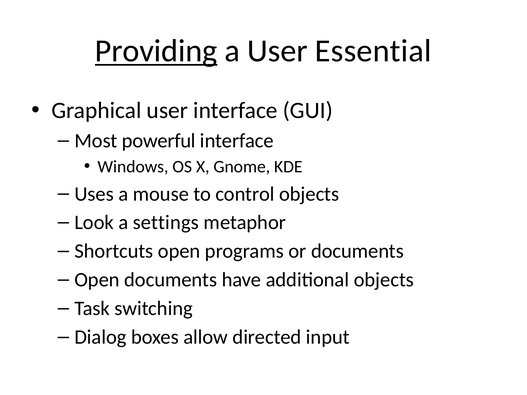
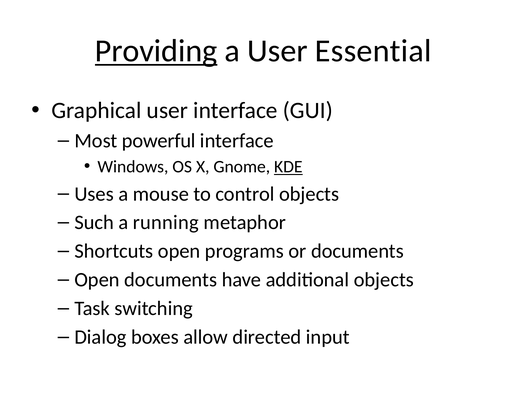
KDE underline: none -> present
Look: Look -> Such
settings: settings -> running
